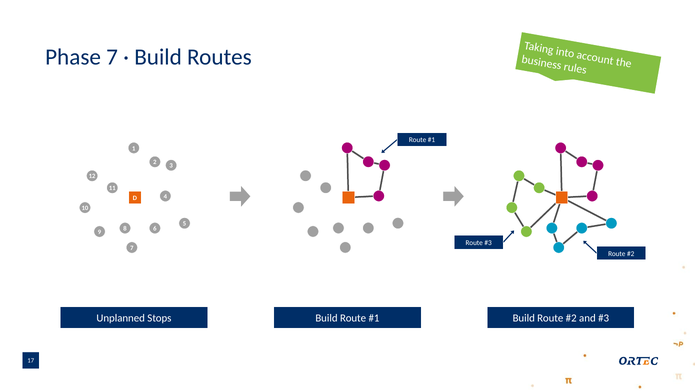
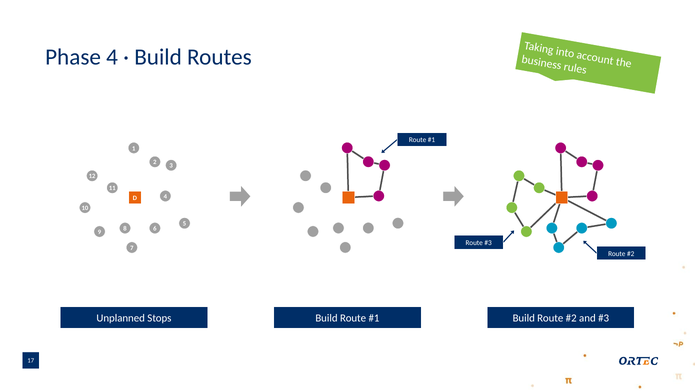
Phase 7: 7 -> 4
